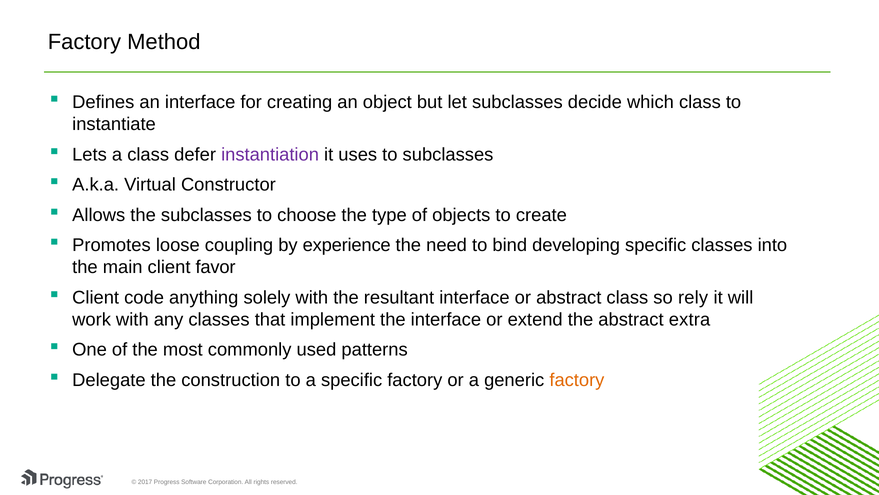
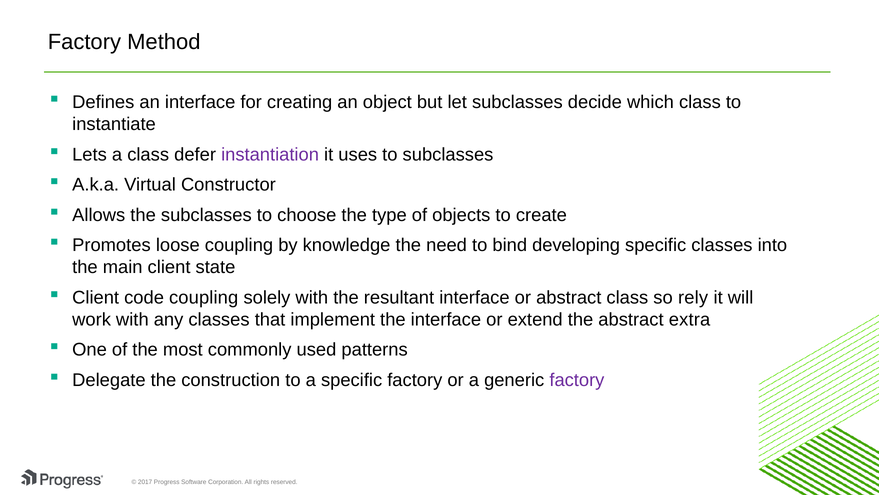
experience: experience -> knowledge
favor: favor -> state
code anything: anything -> coupling
factory at (577, 380) colour: orange -> purple
